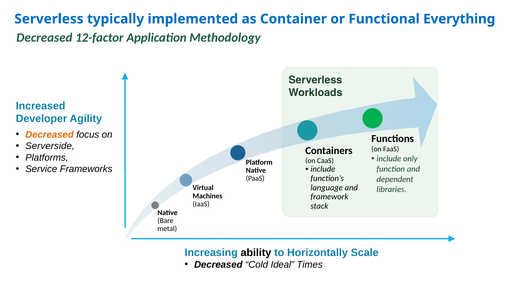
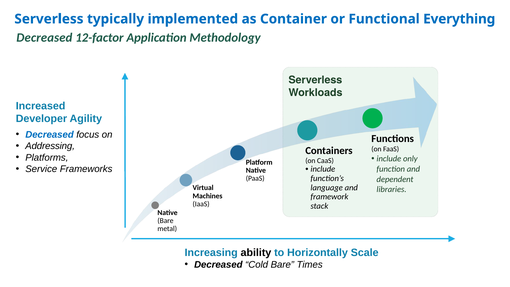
Decreased at (50, 135) colour: orange -> blue
Serverside: Serverside -> Addressing
Cold Ideal: Ideal -> Bare
